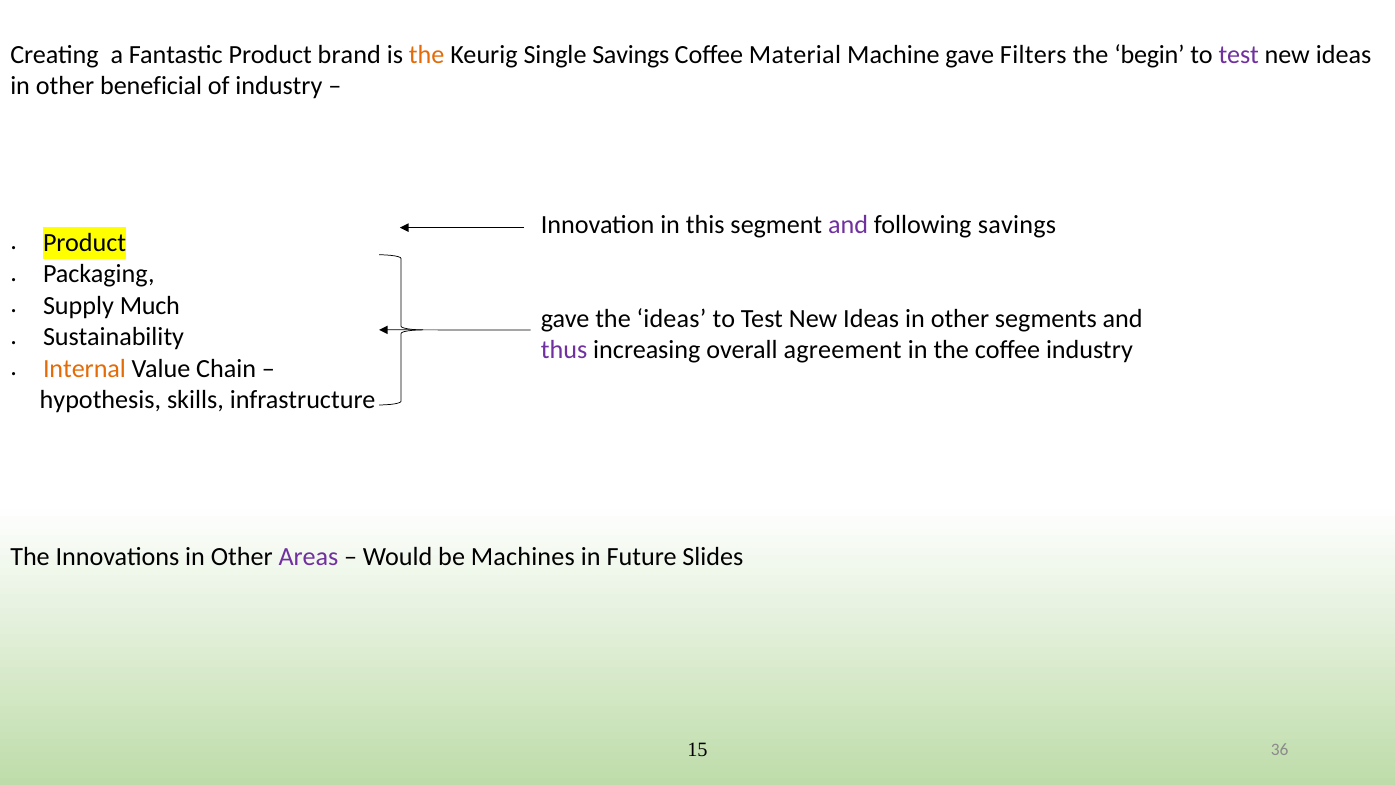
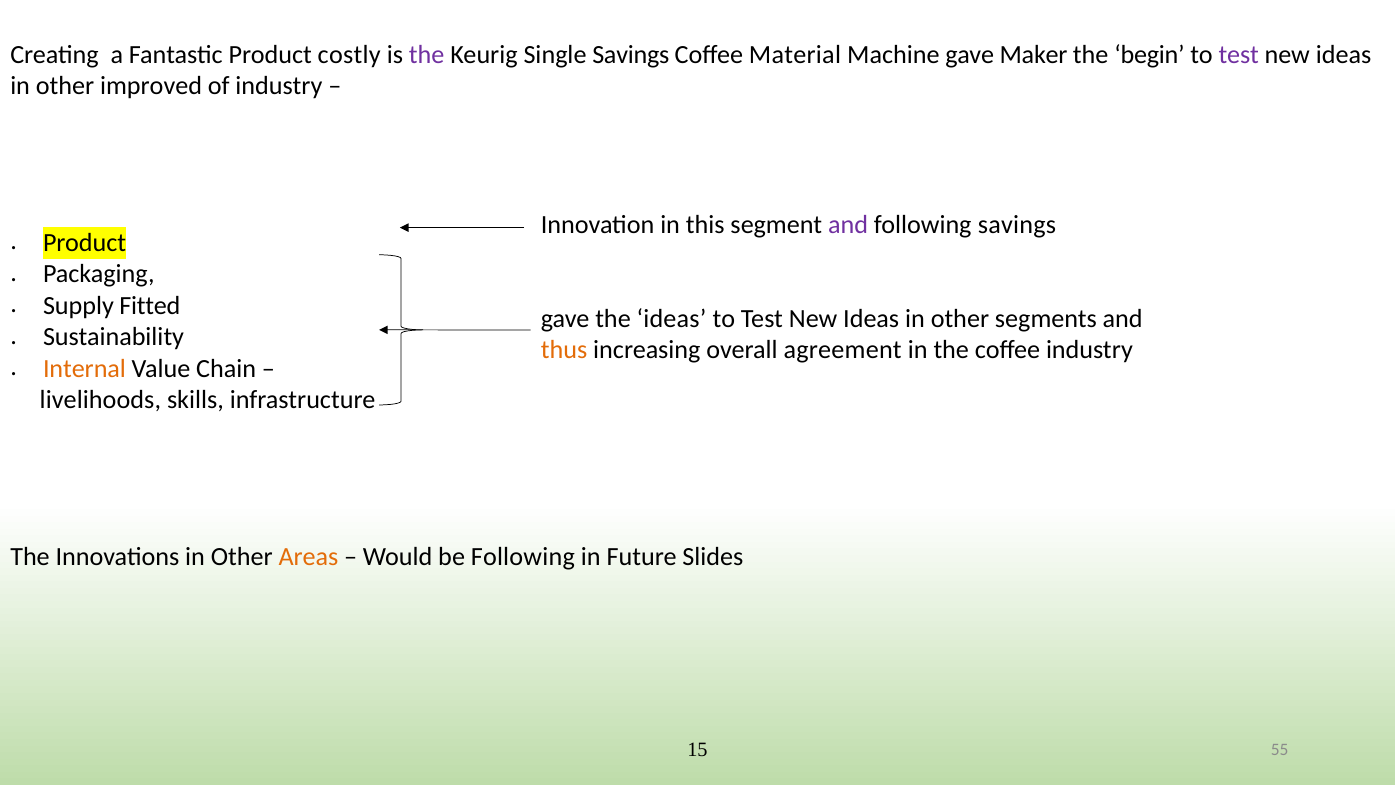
brand: brand -> costly
the at (427, 54) colour: orange -> purple
Filters: Filters -> Maker
beneficial: beneficial -> improved
Much: Much -> Fitted
thus colour: purple -> orange
hypothesis: hypothesis -> livelihoods
Areas colour: purple -> orange
be Machines: Machines -> Following
36: 36 -> 55
